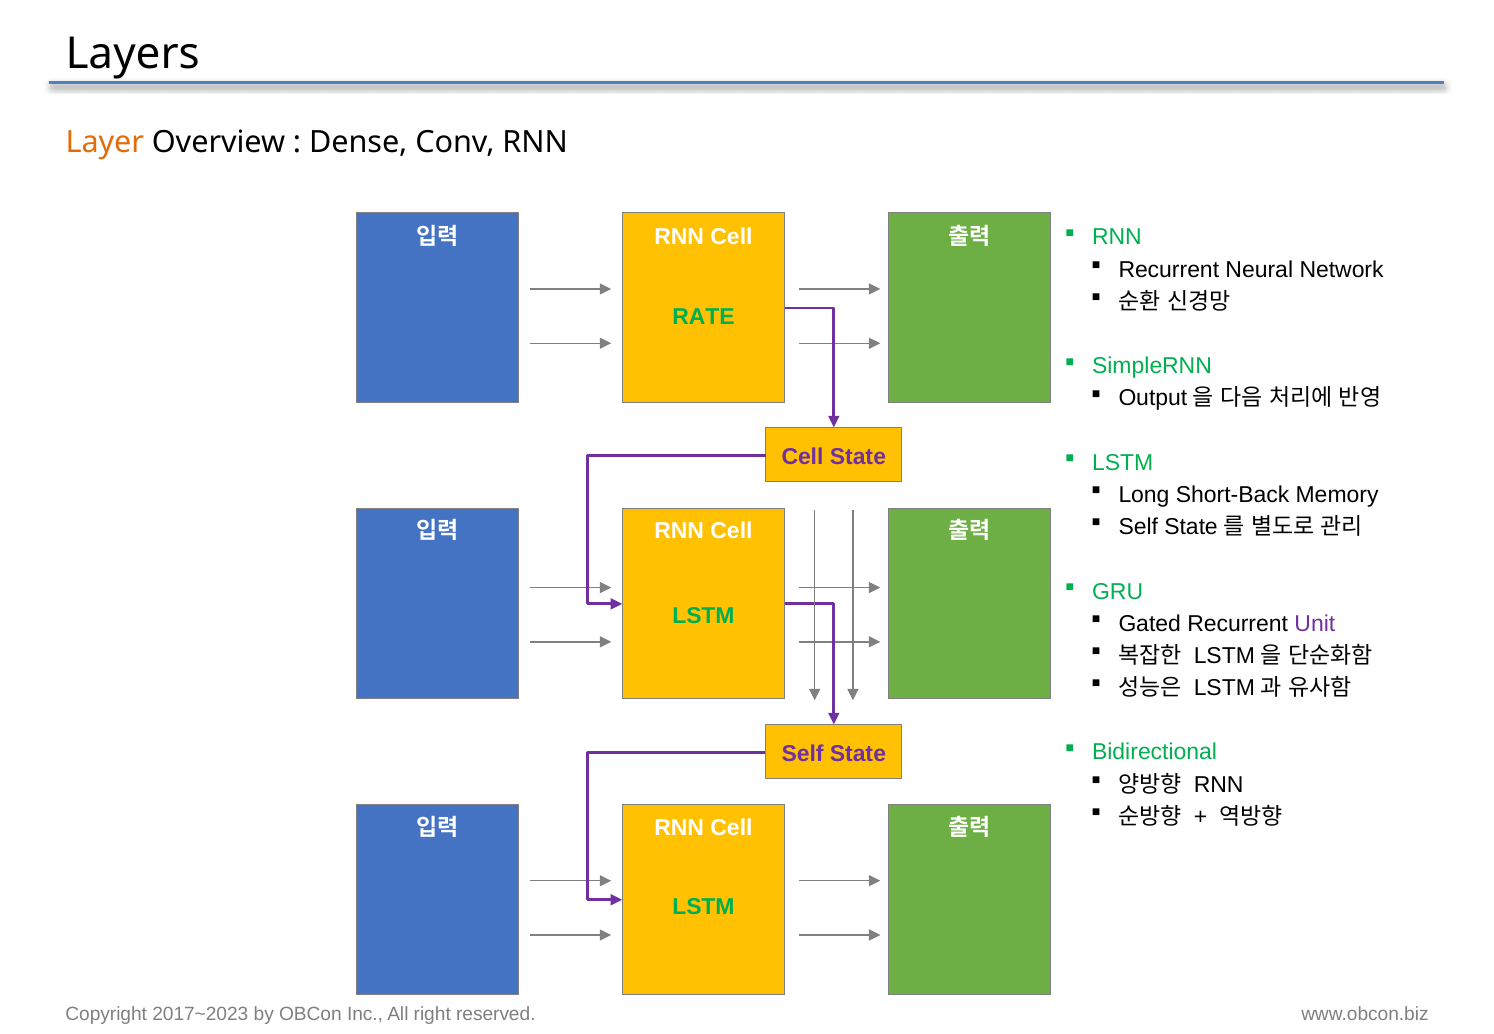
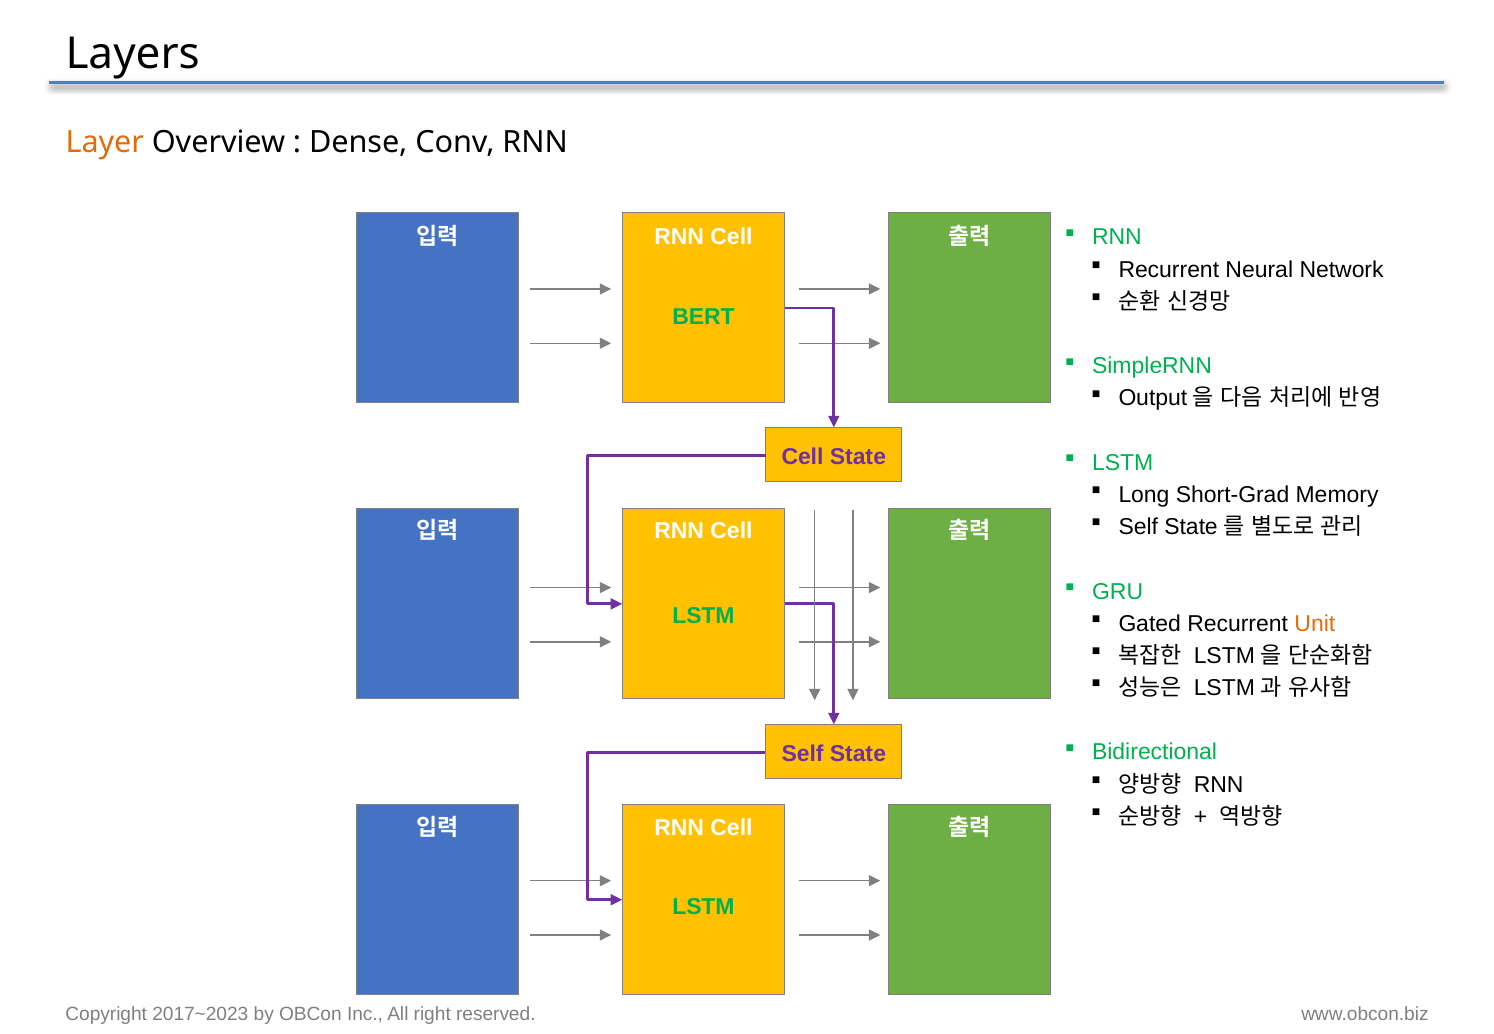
RATE: RATE -> BERT
Short-Back: Short-Back -> Short-Grad
Unit colour: purple -> orange
